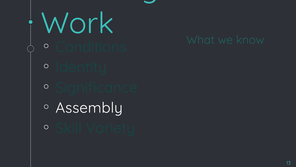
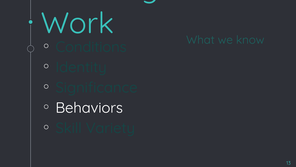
Assembly: Assembly -> Behaviors
